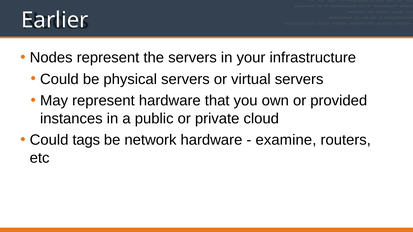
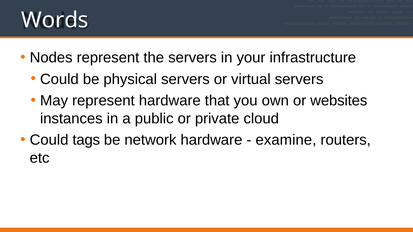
Earlier: Earlier -> Words
provided: provided -> websites
